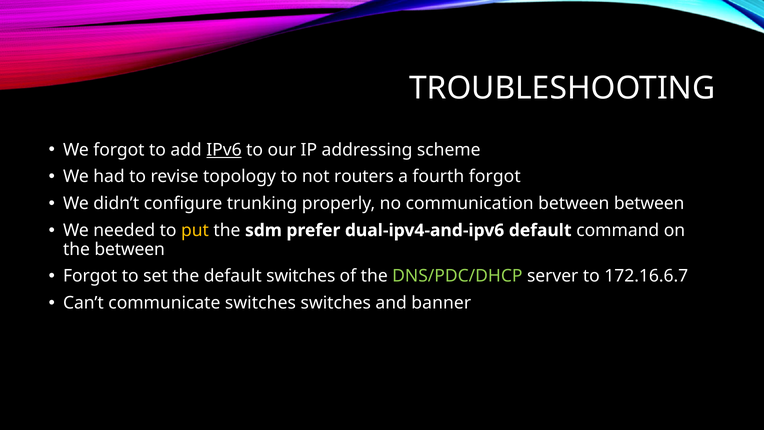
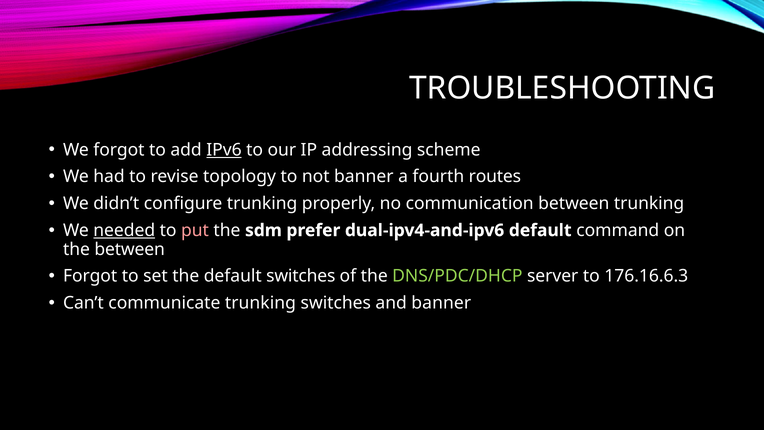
not routers: routers -> banner
fourth forgot: forgot -> routes
between between: between -> trunking
needed underline: none -> present
put colour: yellow -> pink
172.16.6.7: 172.16.6.7 -> 176.16.6.3
communicate switches: switches -> trunking
